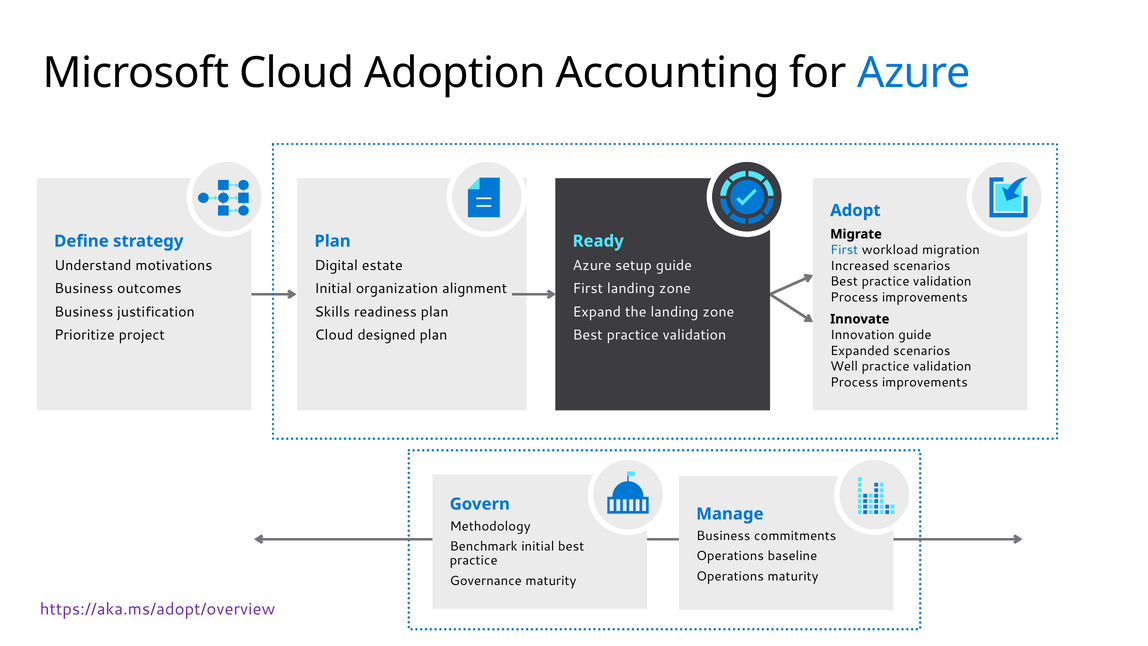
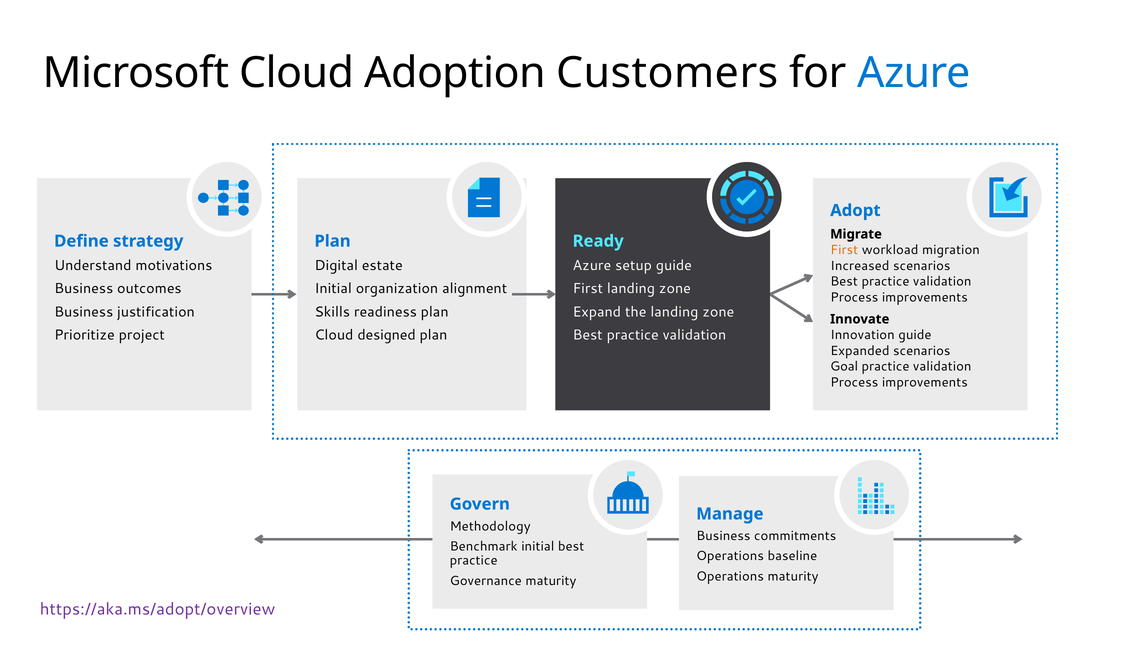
Accounting: Accounting -> Customers
First at (844, 250) colour: blue -> orange
Well: Well -> Goal
